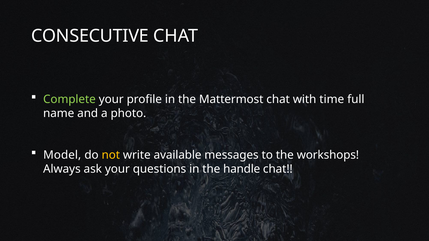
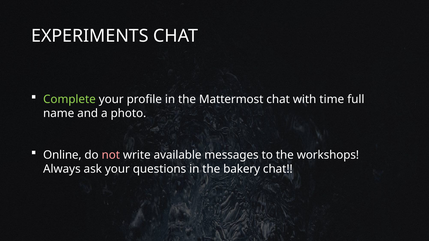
CONSECUTIVE: CONSECUTIVE -> EXPERIMENTS
Model: Model -> Online
not colour: yellow -> pink
handle: handle -> bakery
